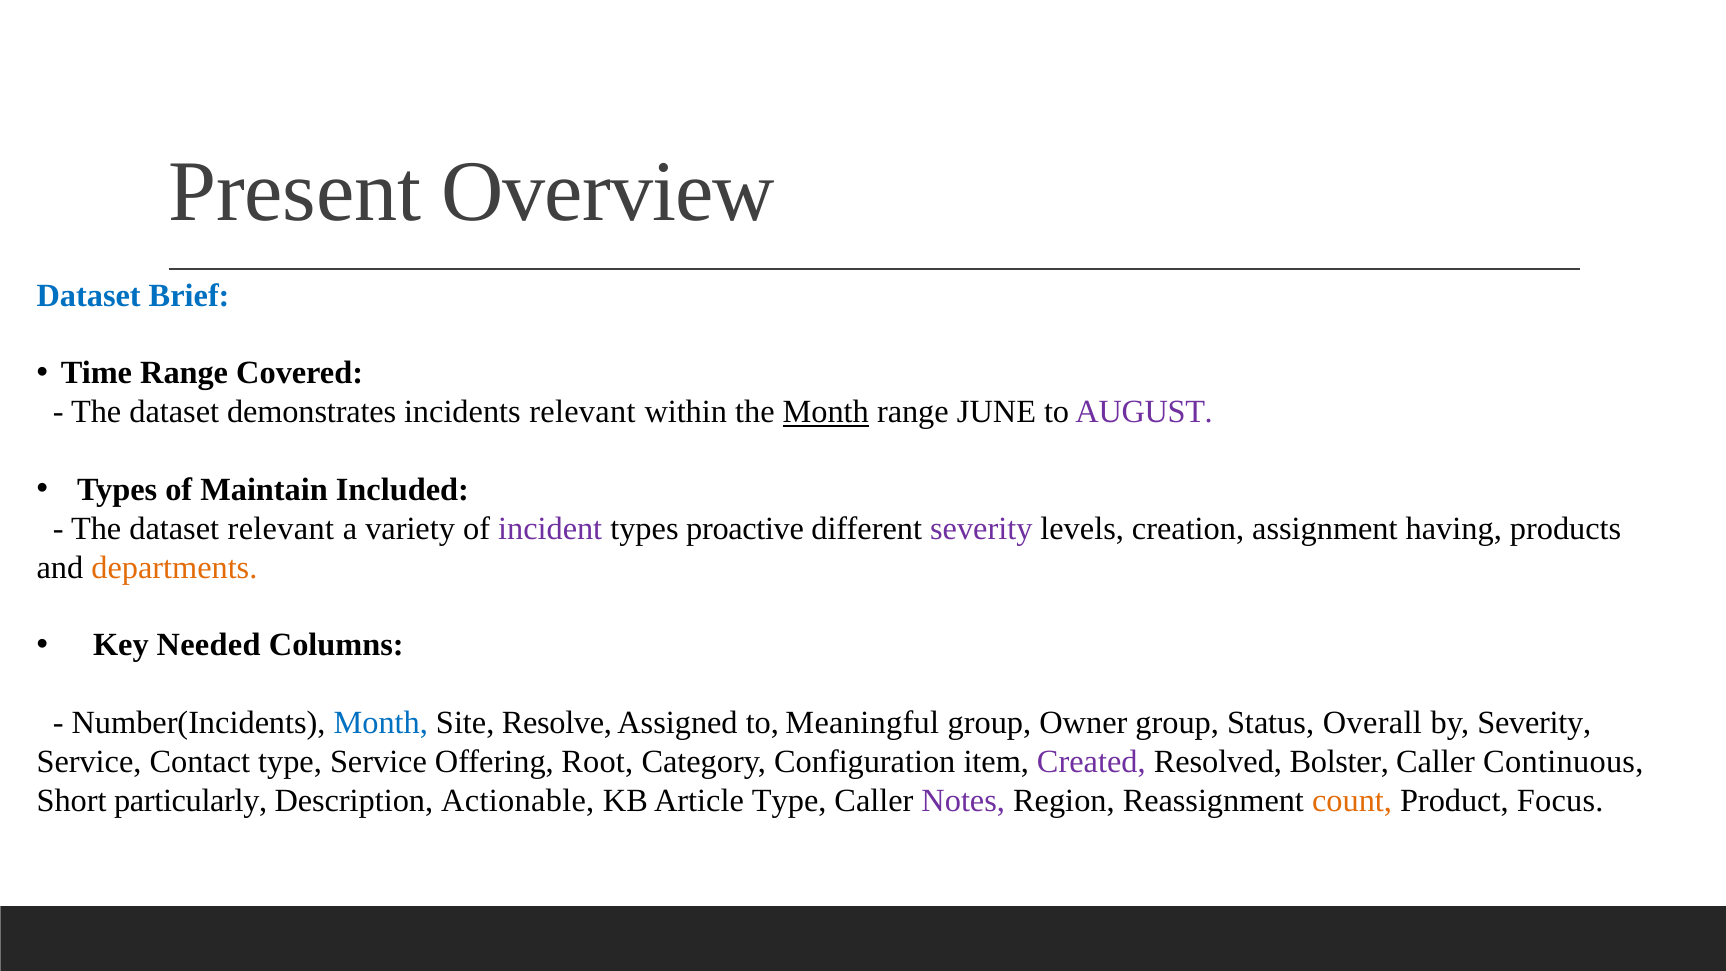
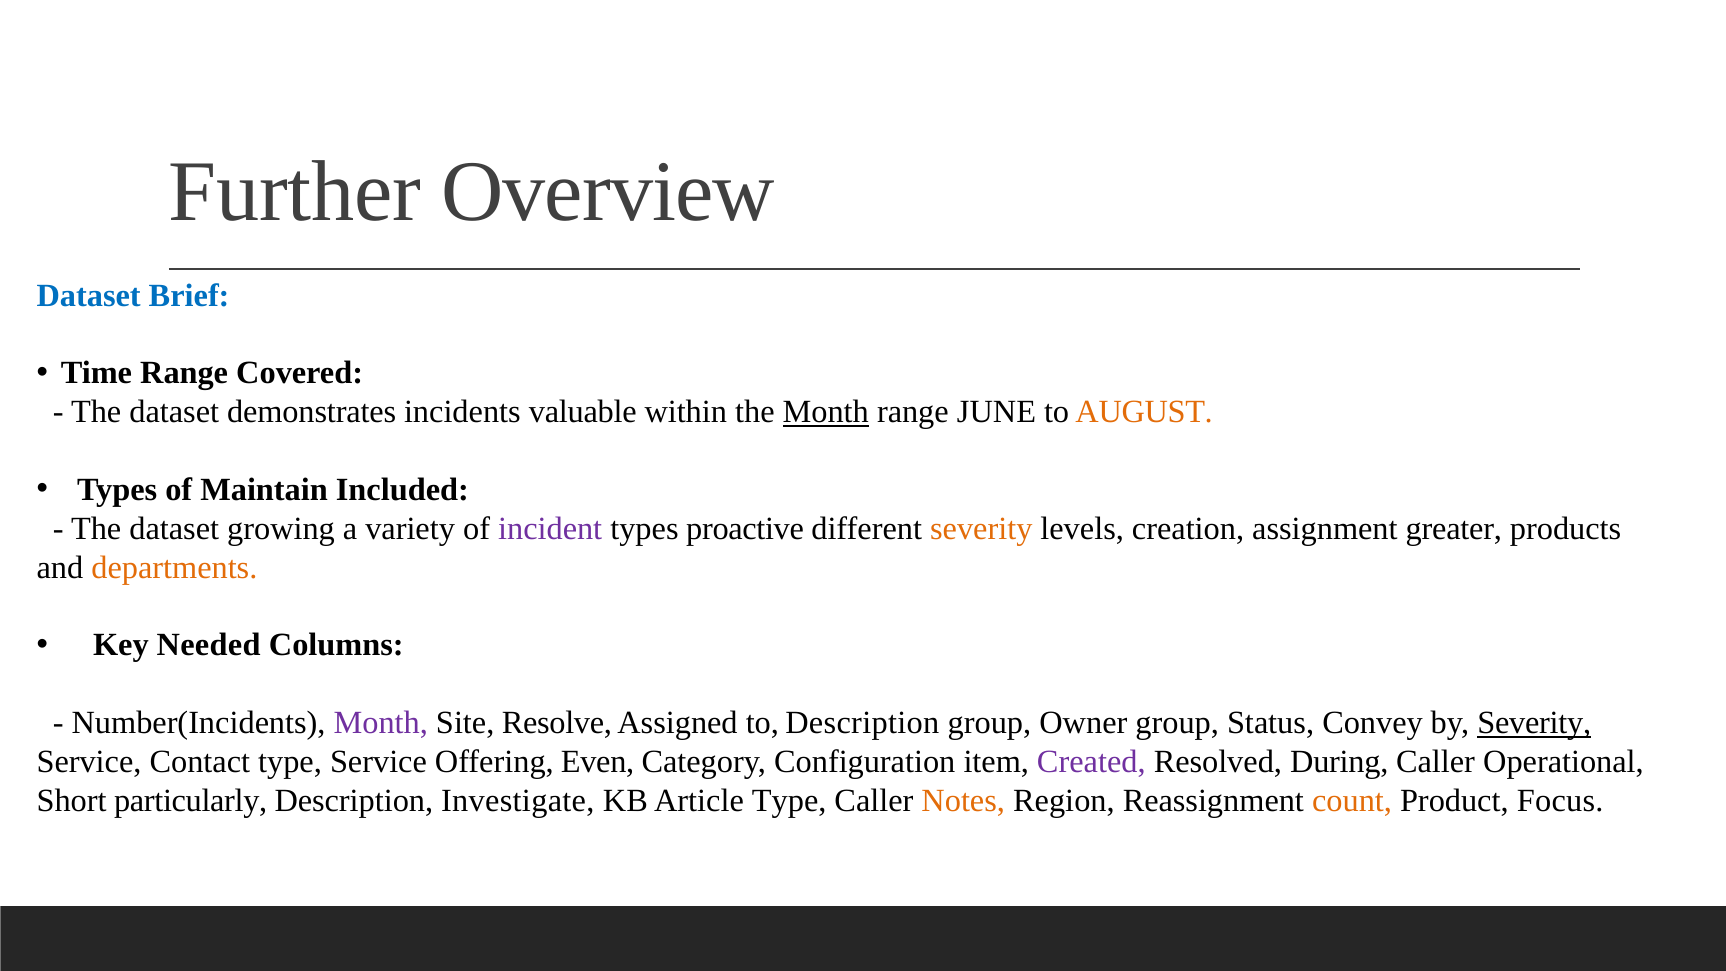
Present: Present -> Further
incidents relevant: relevant -> valuable
AUGUST colour: purple -> orange
dataset relevant: relevant -> growing
severity at (981, 528) colour: purple -> orange
having: having -> greater
Month at (381, 723) colour: blue -> purple
to Meaningful: Meaningful -> Description
Overall: Overall -> Convey
Severity at (1534, 723) underline: none -> present
Root: Root -> Even
Bolster: Bolster -> During
Continuous: Continuous -> Operational
Actionable: Actionable -> Investigate
Notes colour: purple -> orange
